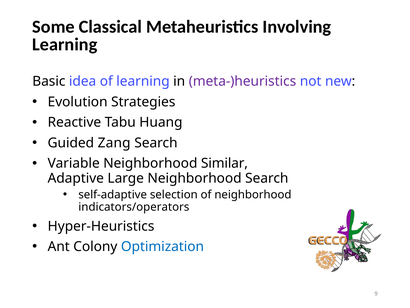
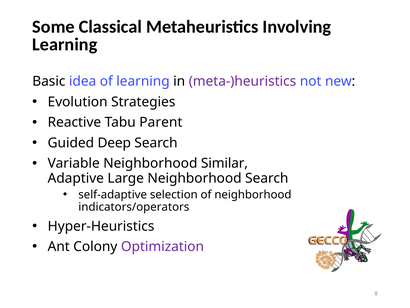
Huang: Huang -> Parent
Zang: Zang -> Deep
Optimization colour: blue -> purple
